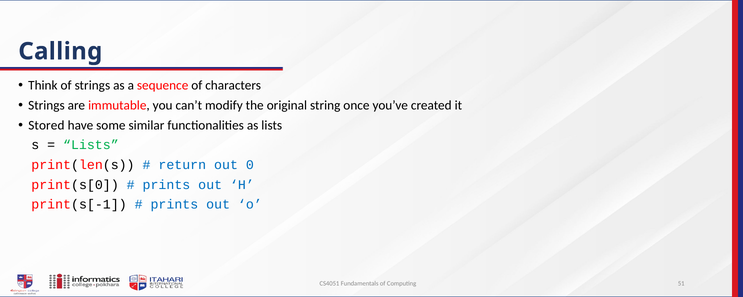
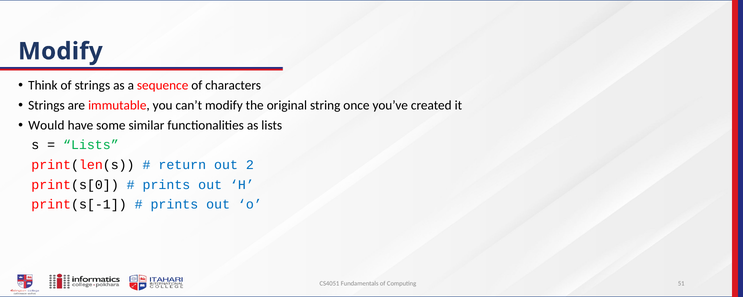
Calling at (60, 51): Calling -> Modify
Stored: Stored -> Would
0: 0 -> 2
